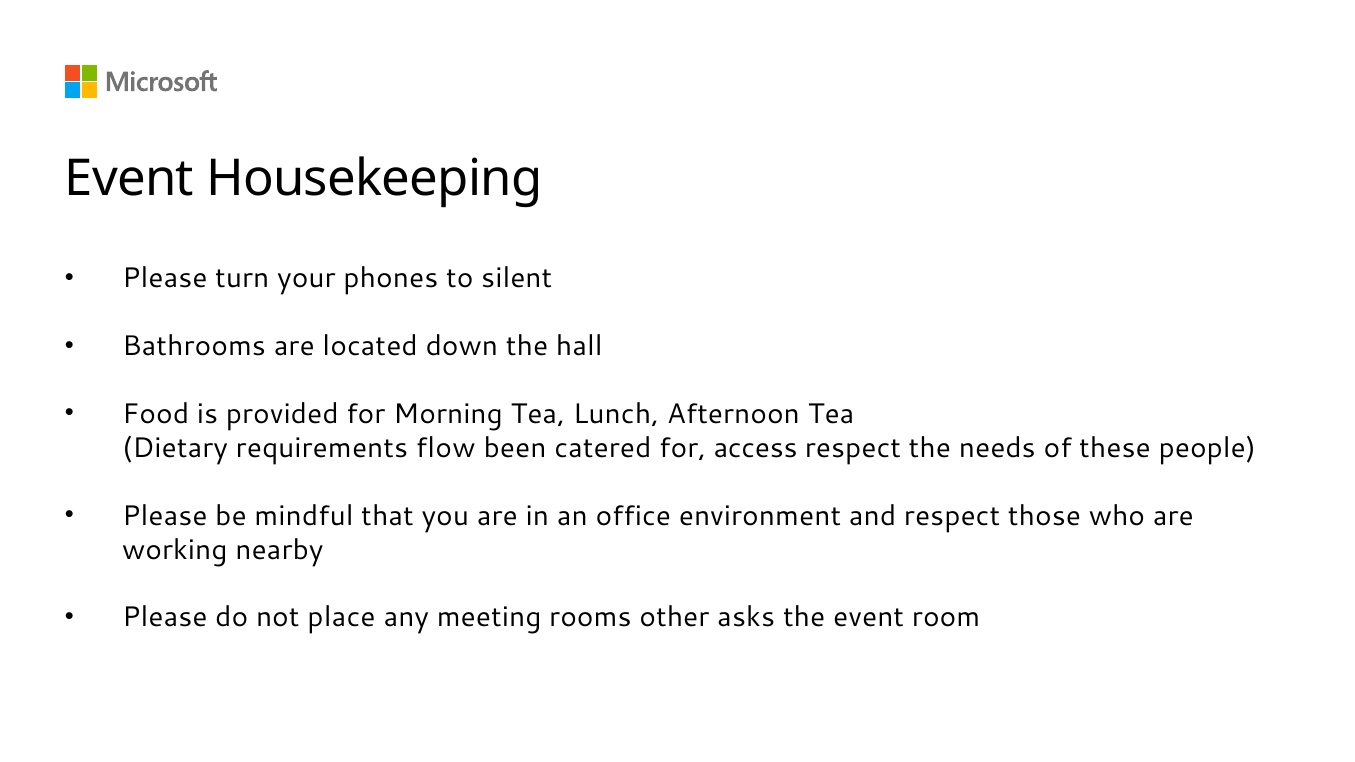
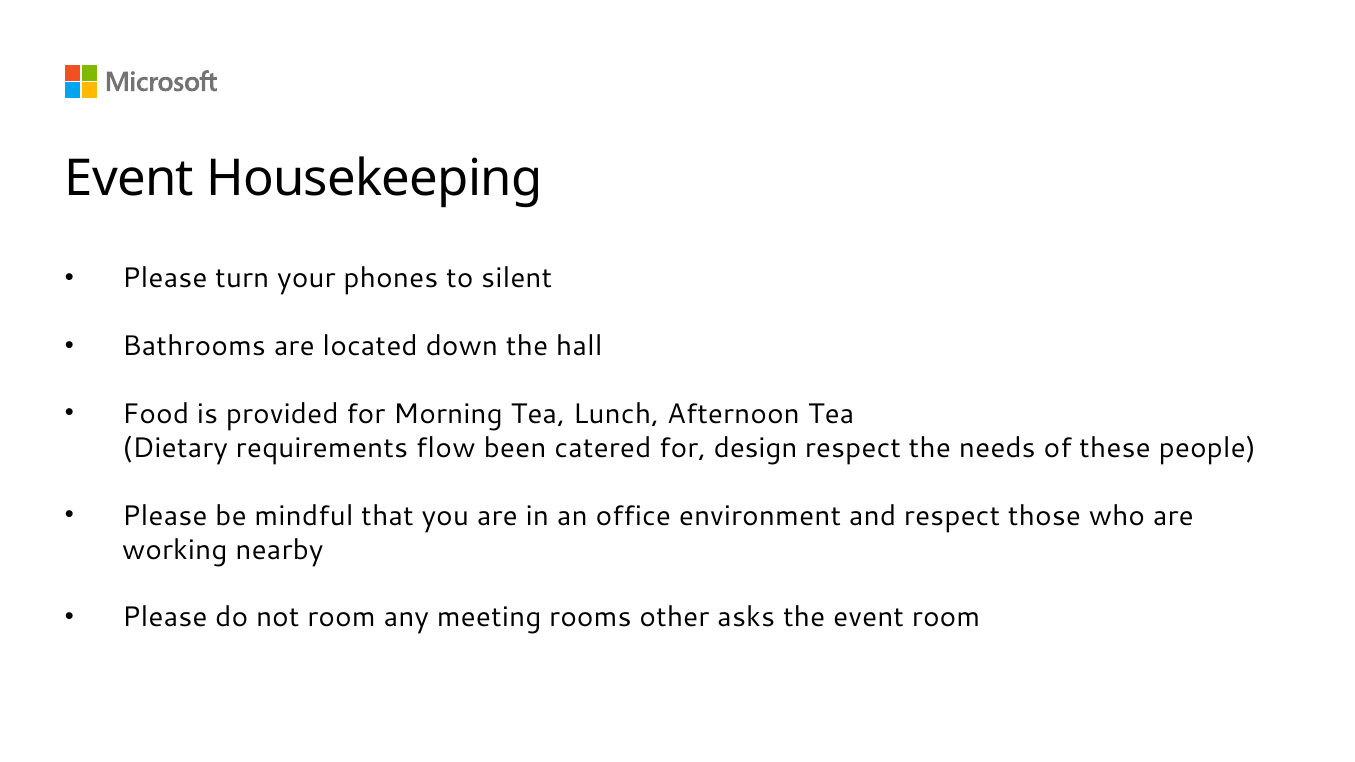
access: access -> design
not place: place -> room
